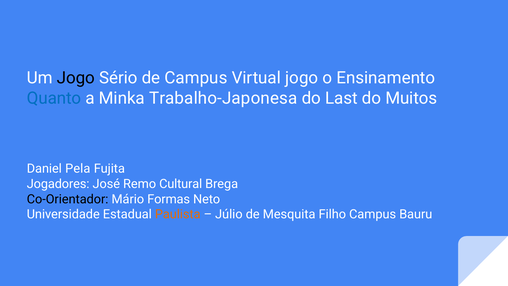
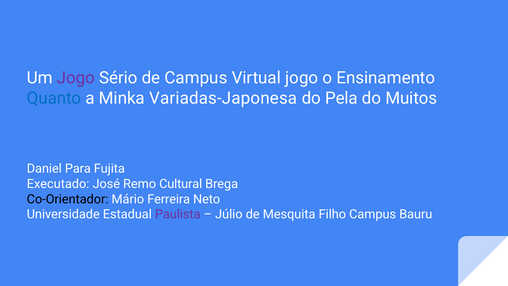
Jogo at (76, 78) colour: black -> purple
Trabalho-Japonesa: Trabalho-Japonesa -> Variadas-Japonesa
Last: Last -> Pela
Pela: Pela -> Para
Jogadores: Jogadores -> Executado
Formas: Formas -> Ferreira
Paulista colour: orange -> purple
